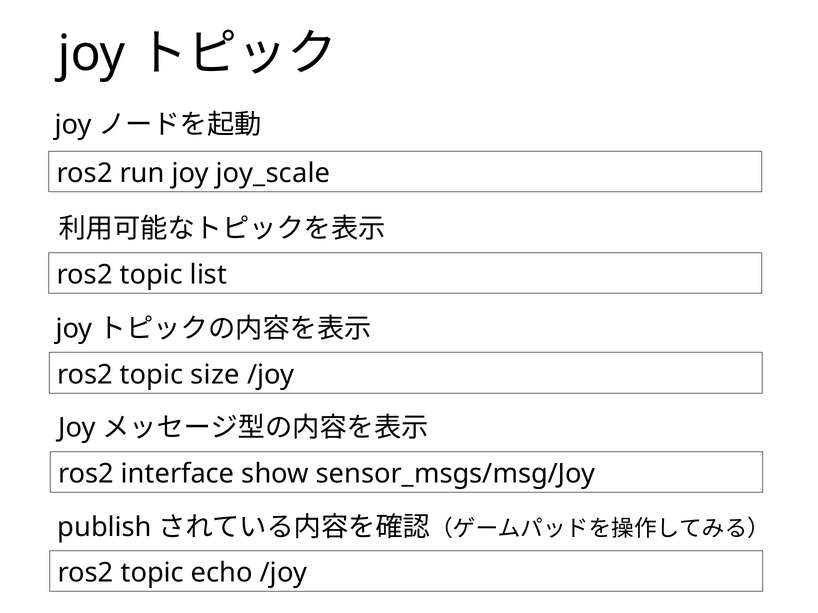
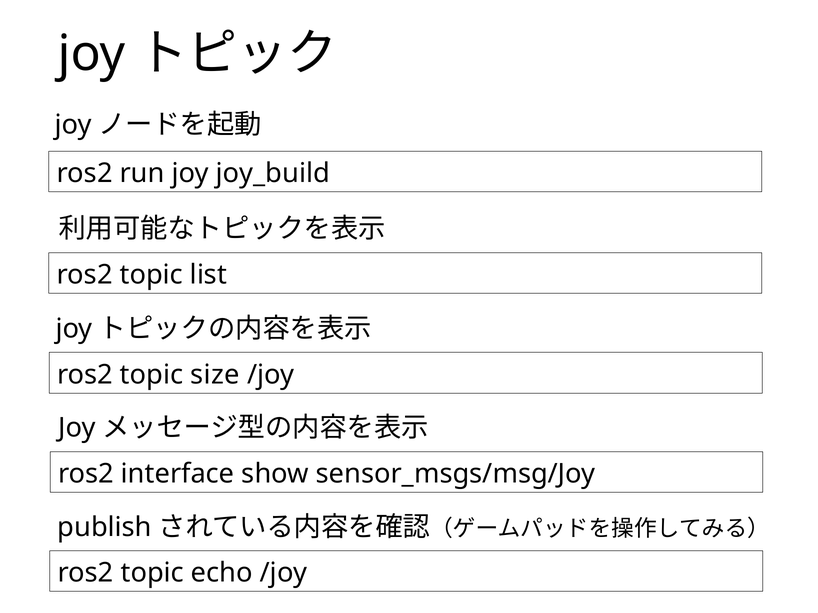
joy_scale: joy_scale -> joy_build
